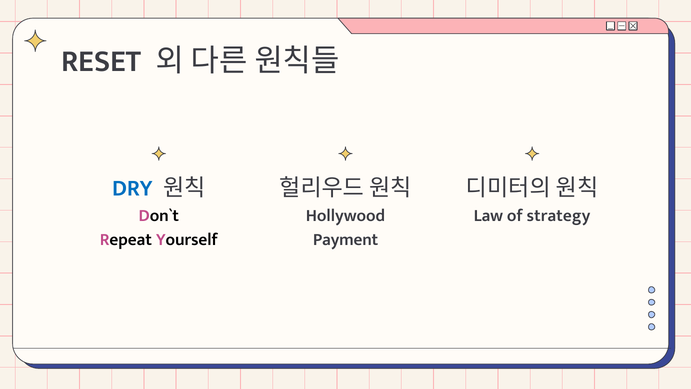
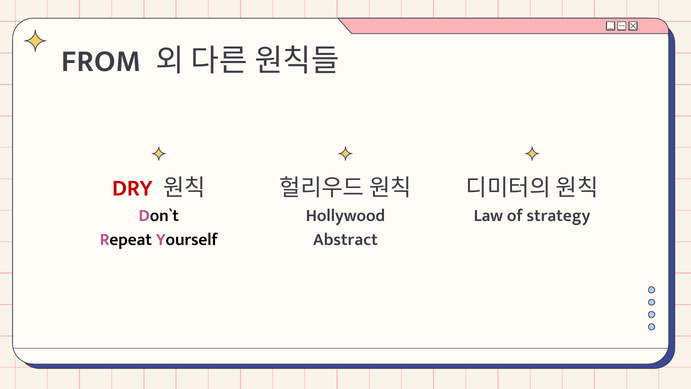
RESET: RESET -> FROM
DRY colour: blue -> red
Payment: Payment -> Abstract
